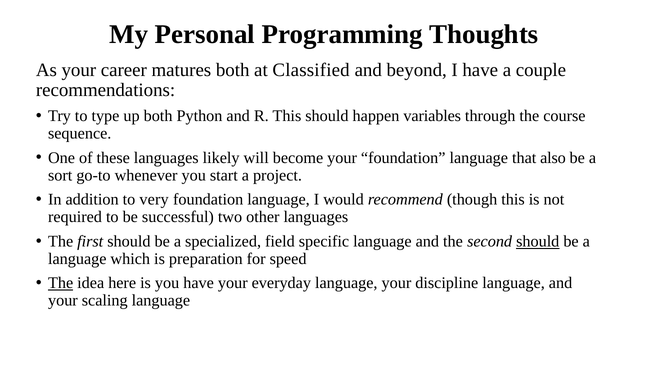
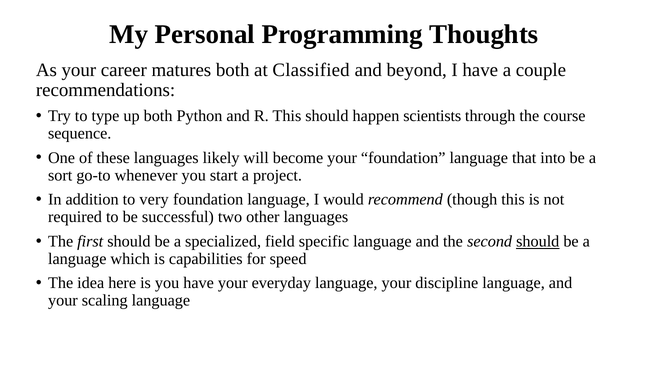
variables: variables -> scientists
also: also -> into
preparation: preparation -> capabilities
The at (61, 283) underline: present -> none
